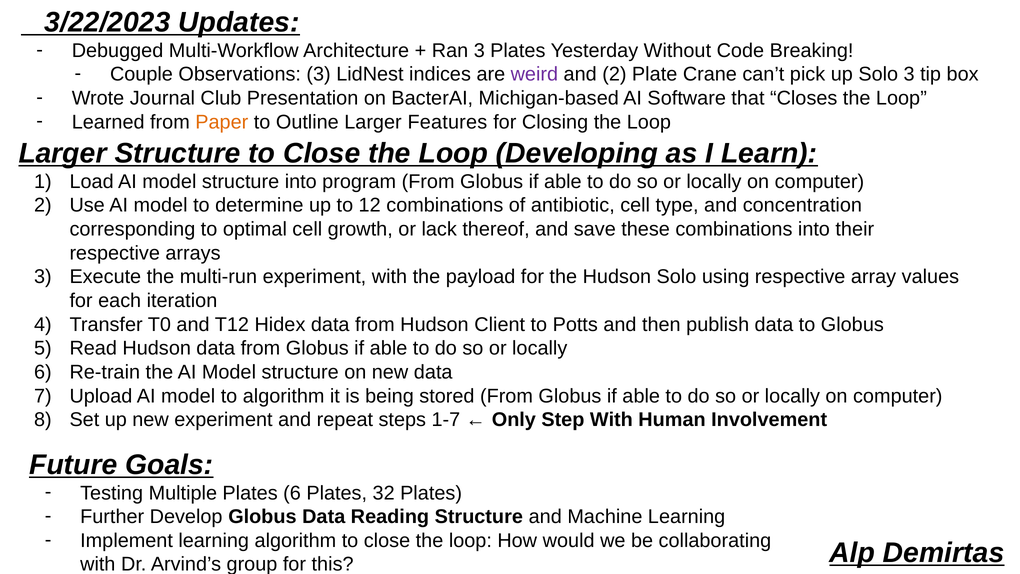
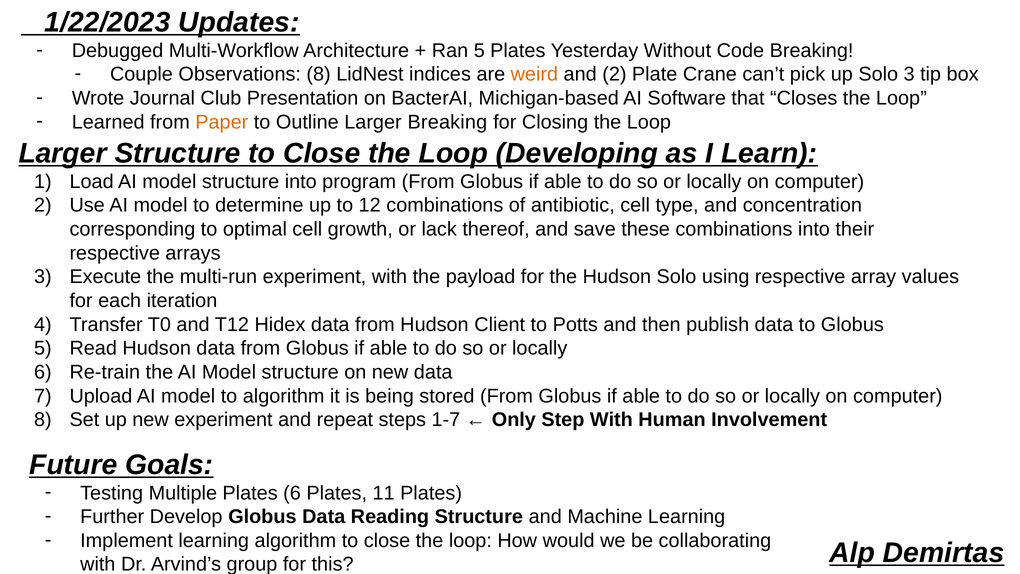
3/22/2023: 3/22/2023 -> 1/22/2023
Ran 3: 3 -> 5
Observations 3: 3 -> 8
weird colour: purple -> orange
Larger Features: Features -> Breaking
32: 32 -> 11
